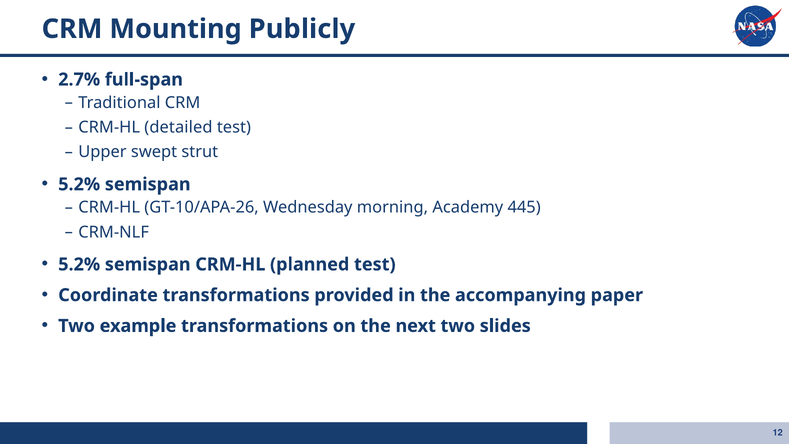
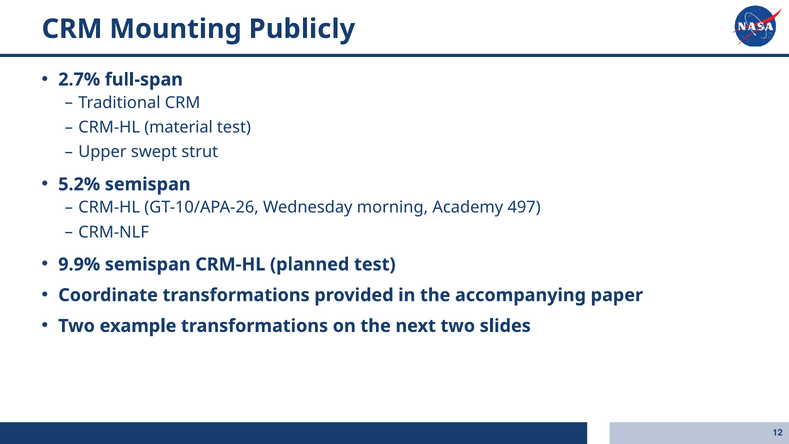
detailed: detailed -> material
445: 445 -> 497
5.2% at (79, 264): 5.2% -> 9.9%
